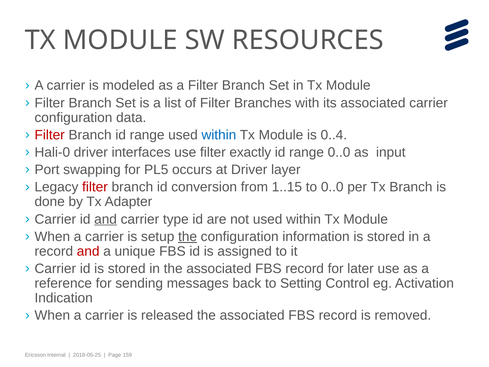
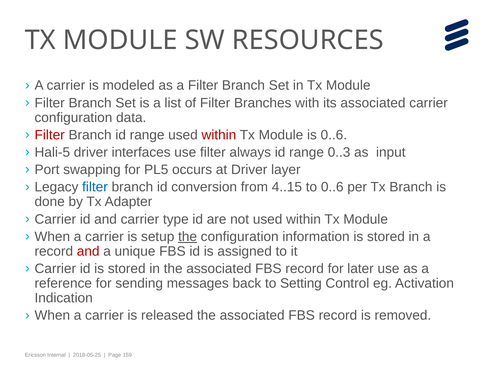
within at (219, 135) colour: blue -> red
is 0..4: 0..4 -> 0..6
Hali-0: Hali-0 -> Hali-5
exactly: exactly -> always
range 0..0: 0..0 -> 0..3
filter at (95, 187) colour: red -> blue
1..15: 1..15 -> 4..15
to 0..0: 0..0 -> 0..6
and at (106, 219) underline: present -> none
